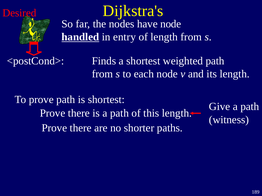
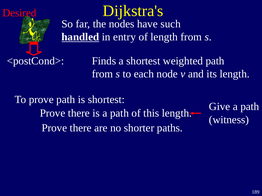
have node: node -> such
